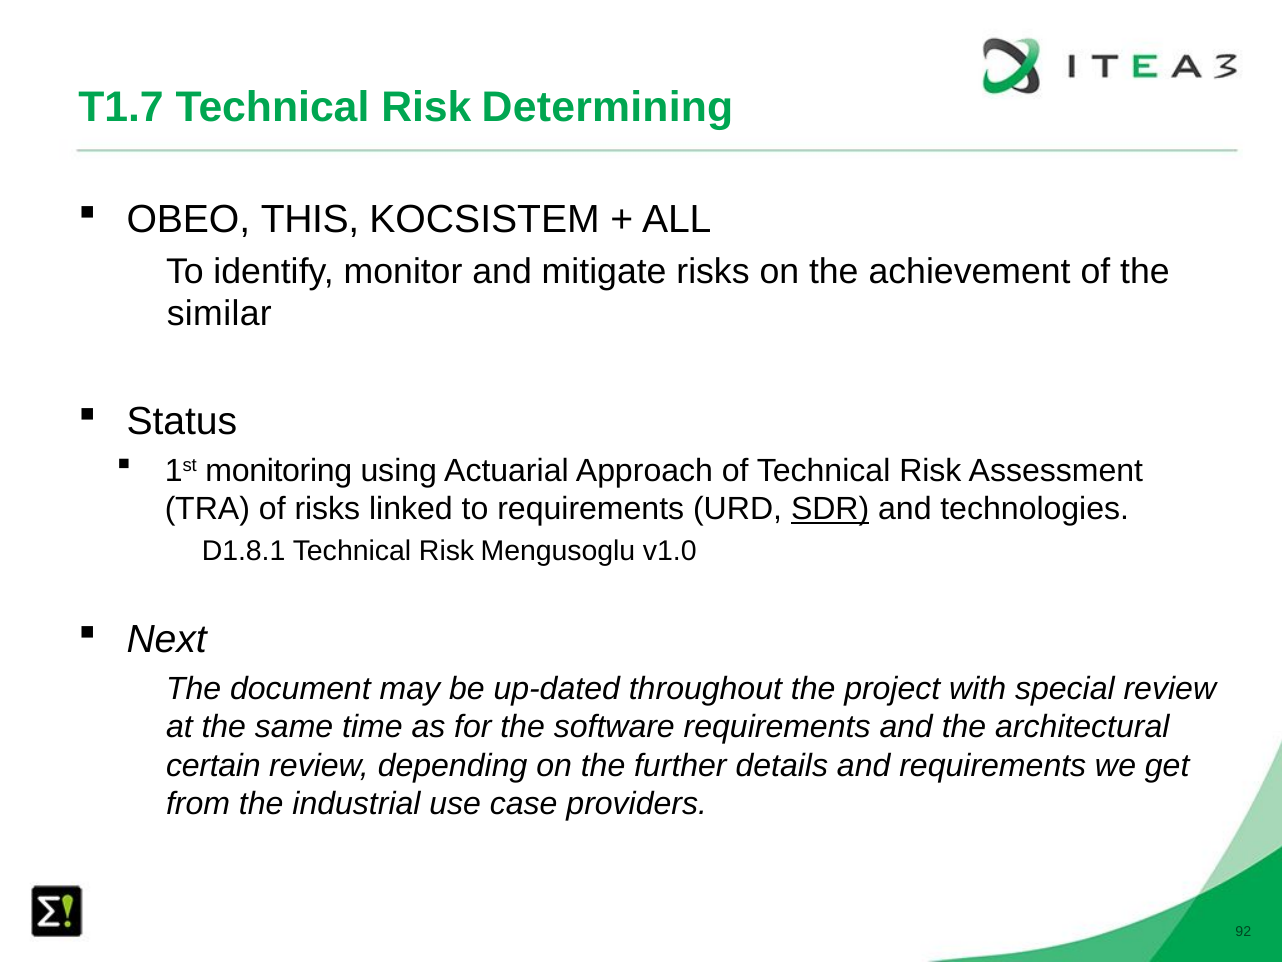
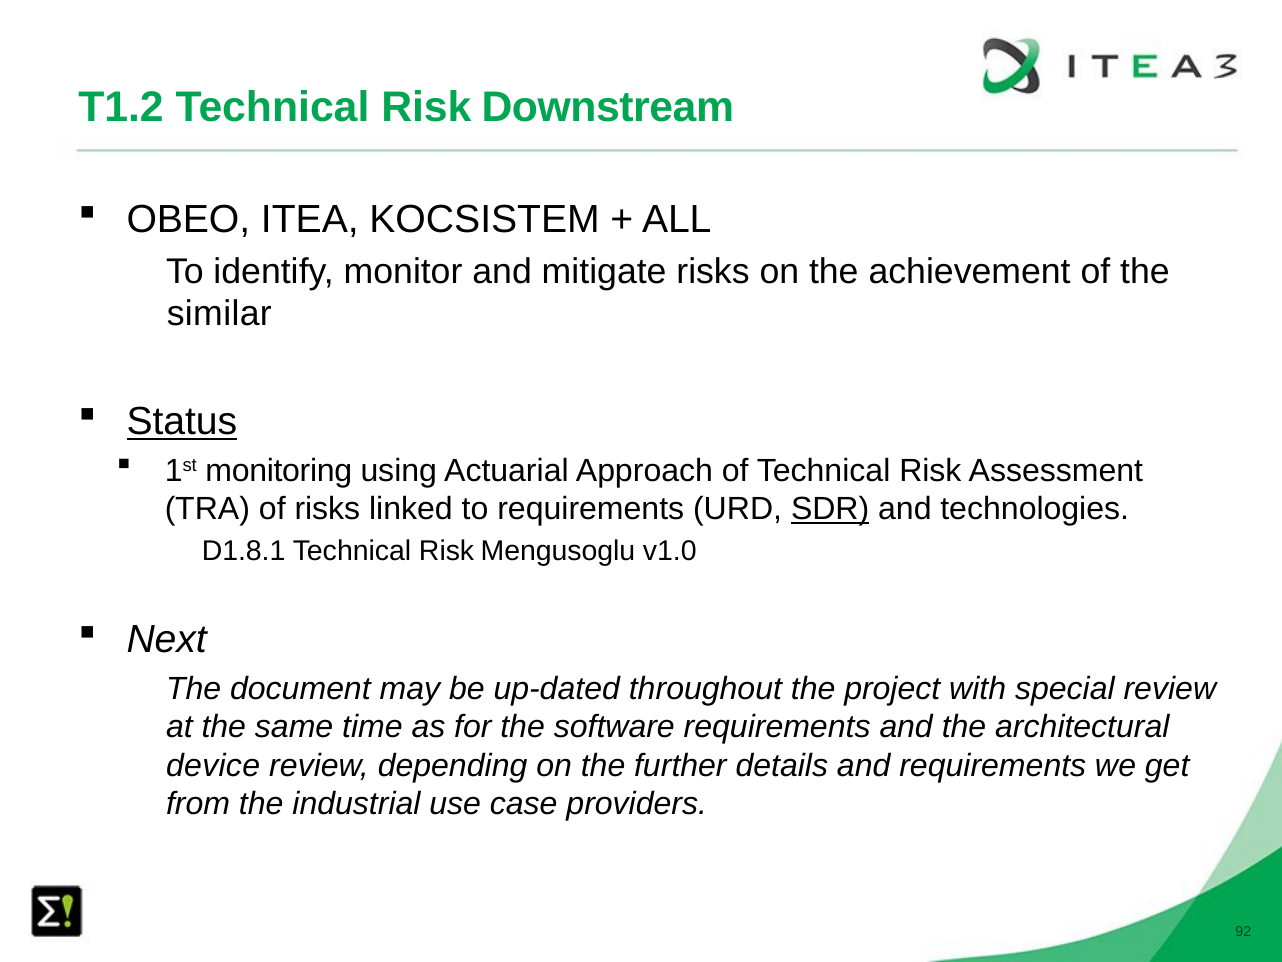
T1.7: T1.7 -> T1.2
Determining: Determining -> Downstream
THIS: THIS -> ITEA
Status underline: none -> present
certain: certain -> device
